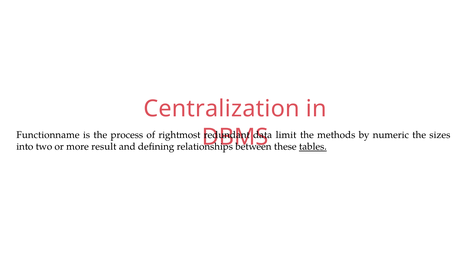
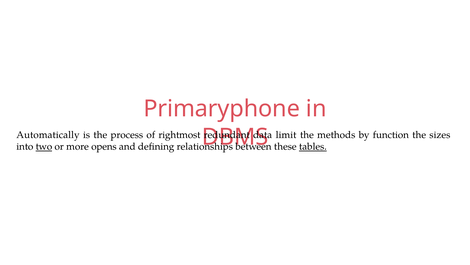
Centralization: Centralization -> Primaryphone
Functionname: Functionname -> Automatically
numeric: numeric -> function
two underline: none -> present
result: result -> opens
